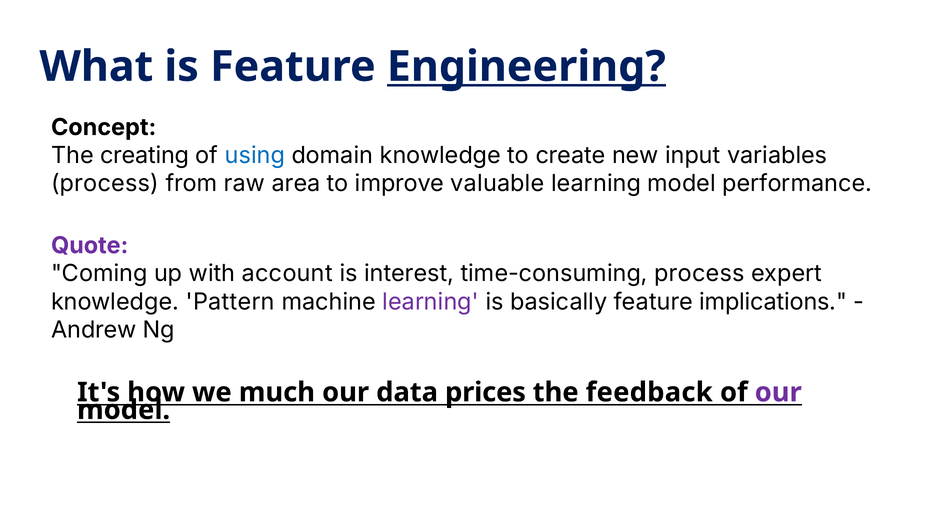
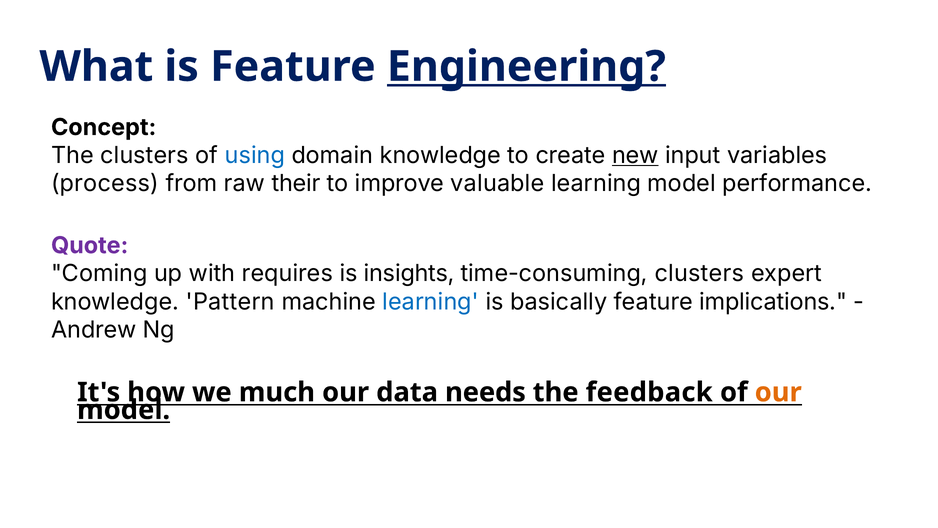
The creating: creating -> clusters
new underline: none -> present
area: area -> their
account: account -> requires
interest: interest -> insights
time-consuming process: process -> clusters
learning at (431, 302) colour: purple -> blue
prices: prices -> needs
our at (778, 392) colour: purple -> orange
